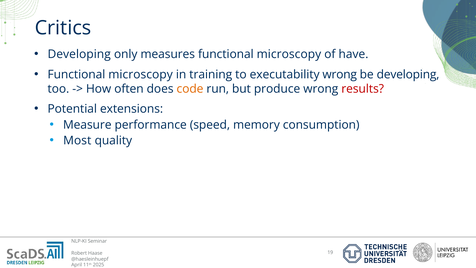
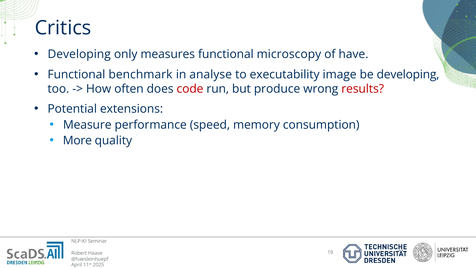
microscopy at (141, 74): microscopy -> benchmark
training: training -> analyse
executability wrong: wrong -> image
code colour: orange -> red
Most: Most -> More
